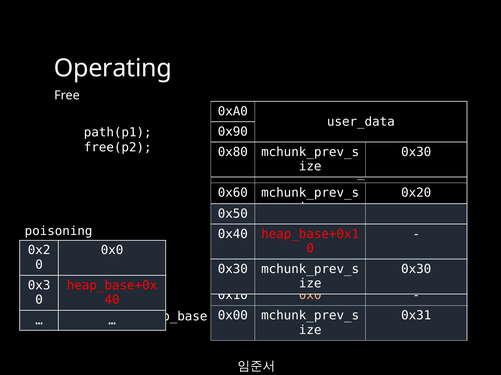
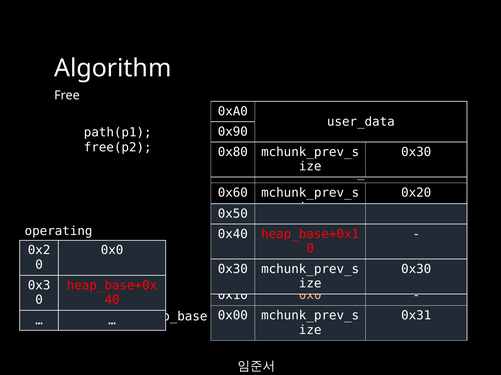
Operating: Operating -> Algorithm
poisoning: poisoning -> operating
